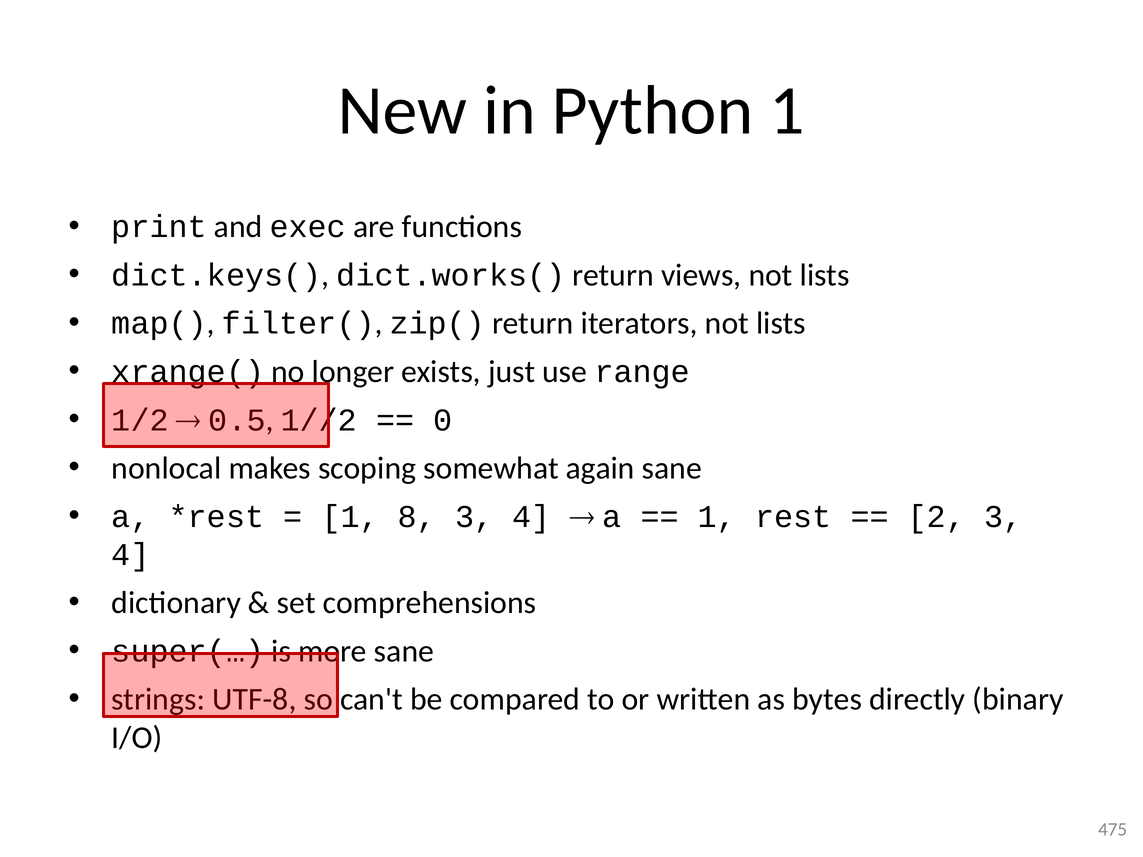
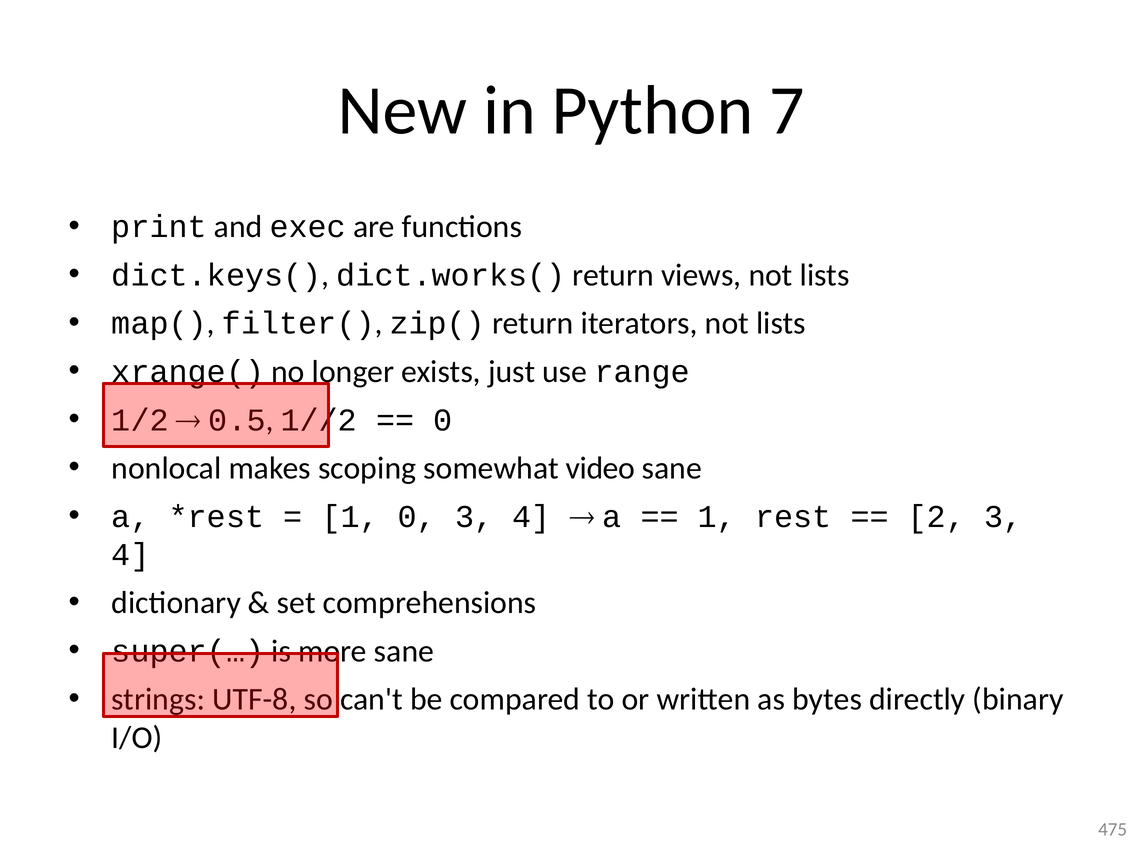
Python 1: 1 -> 7
again: again -> video
1 8: 8 -> 0
